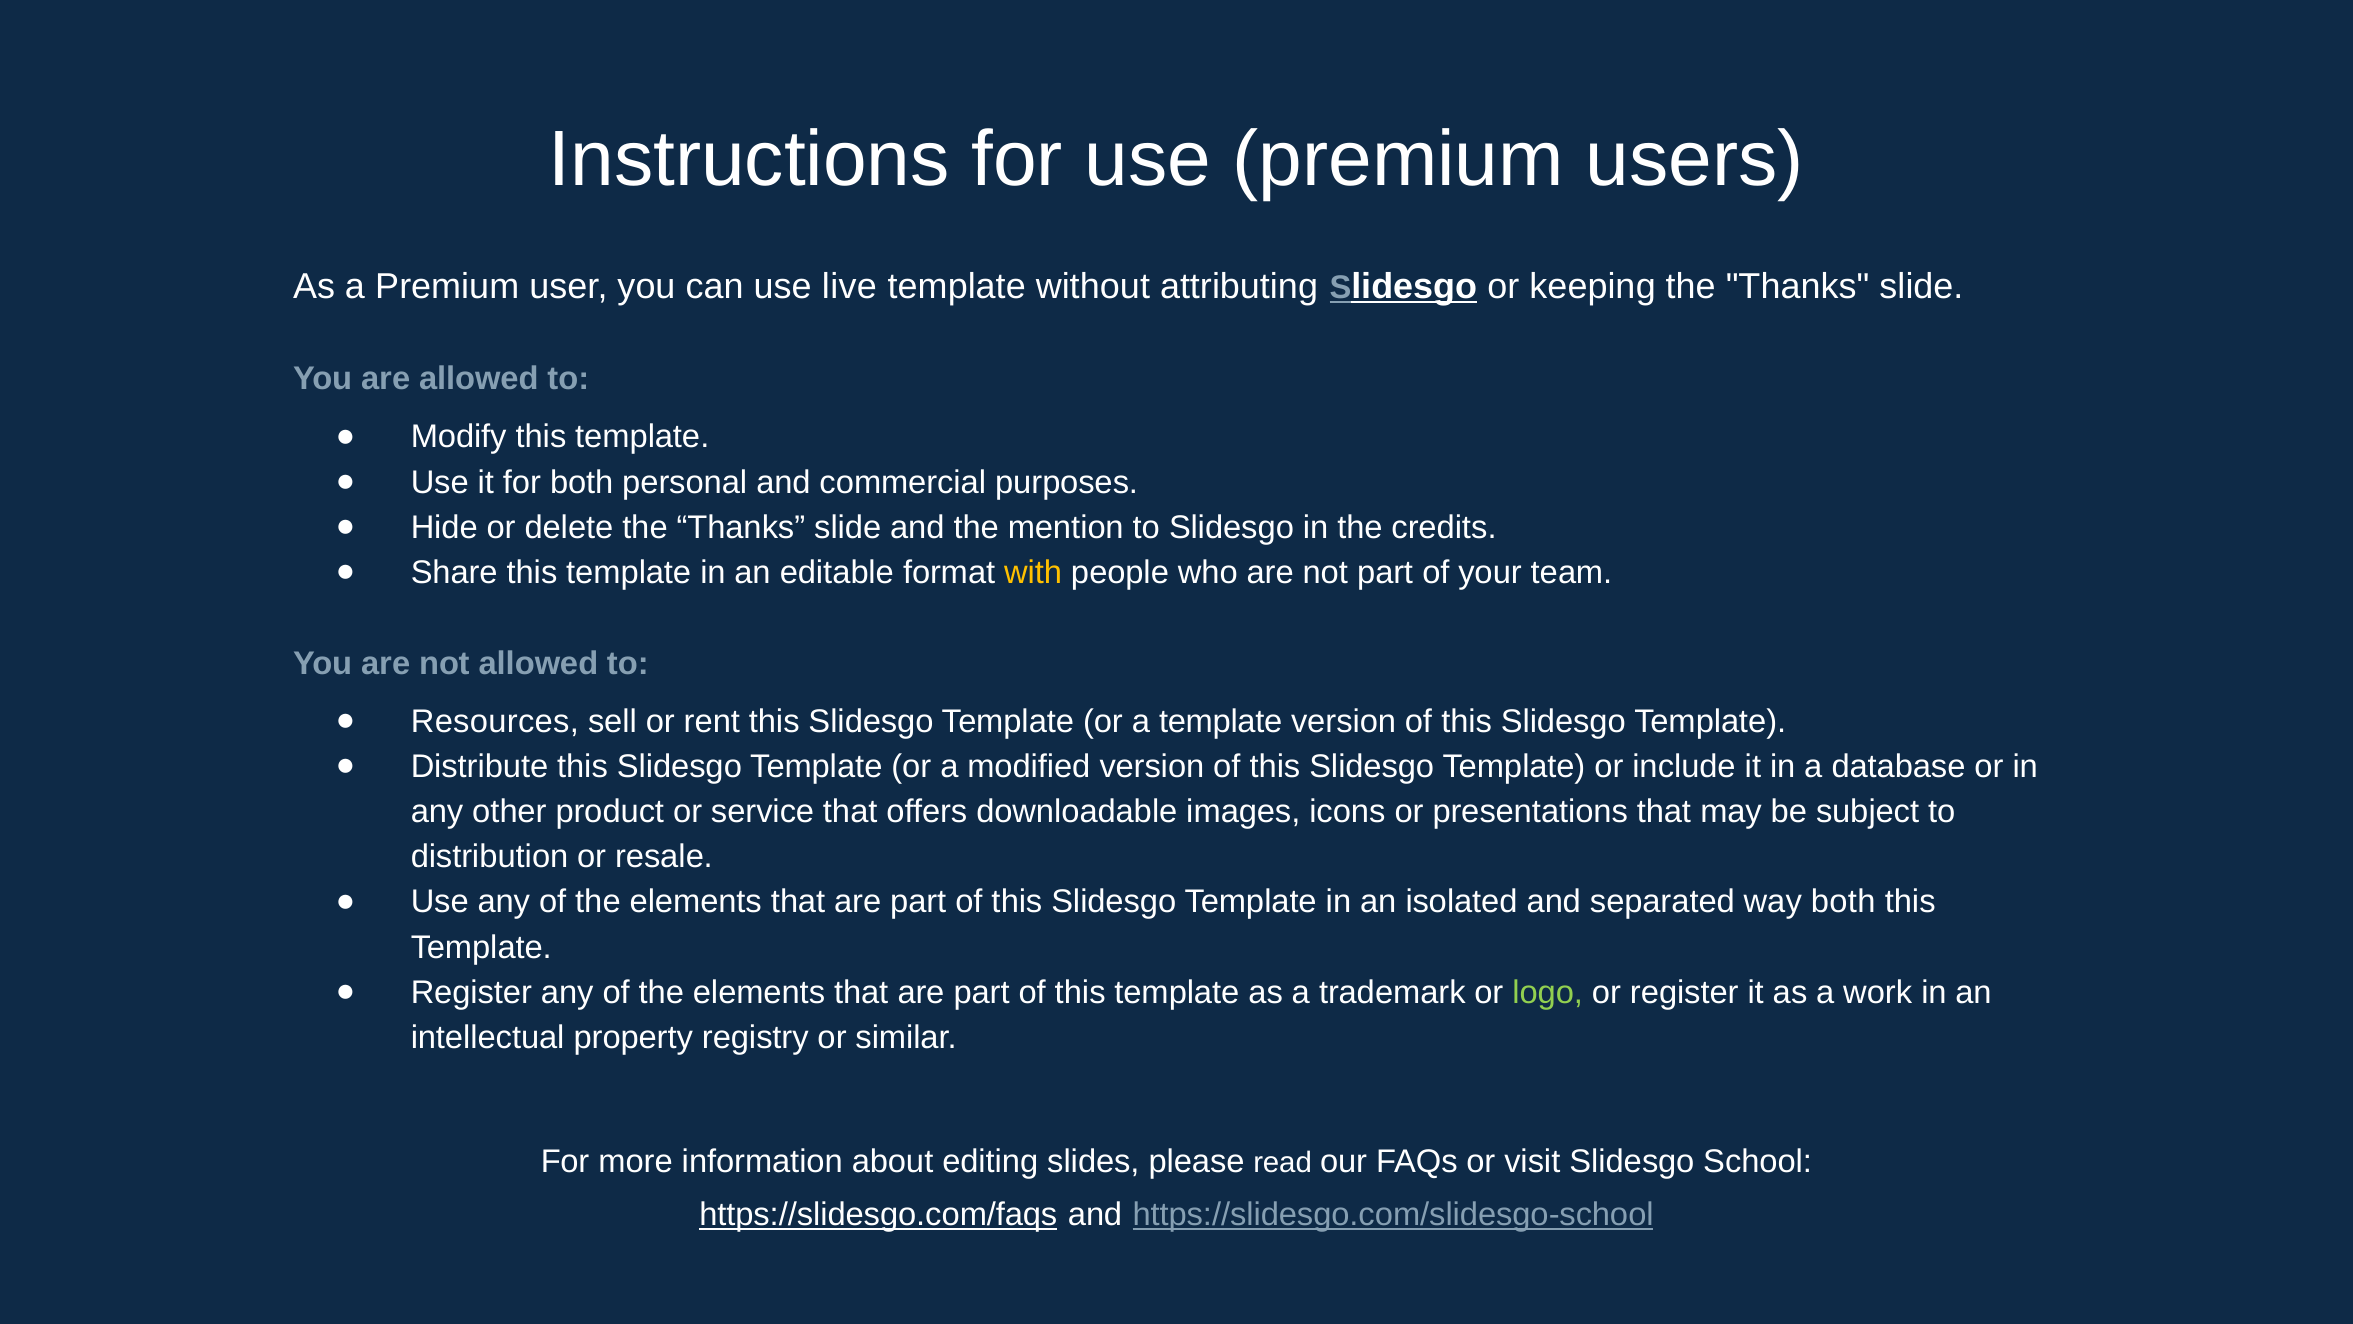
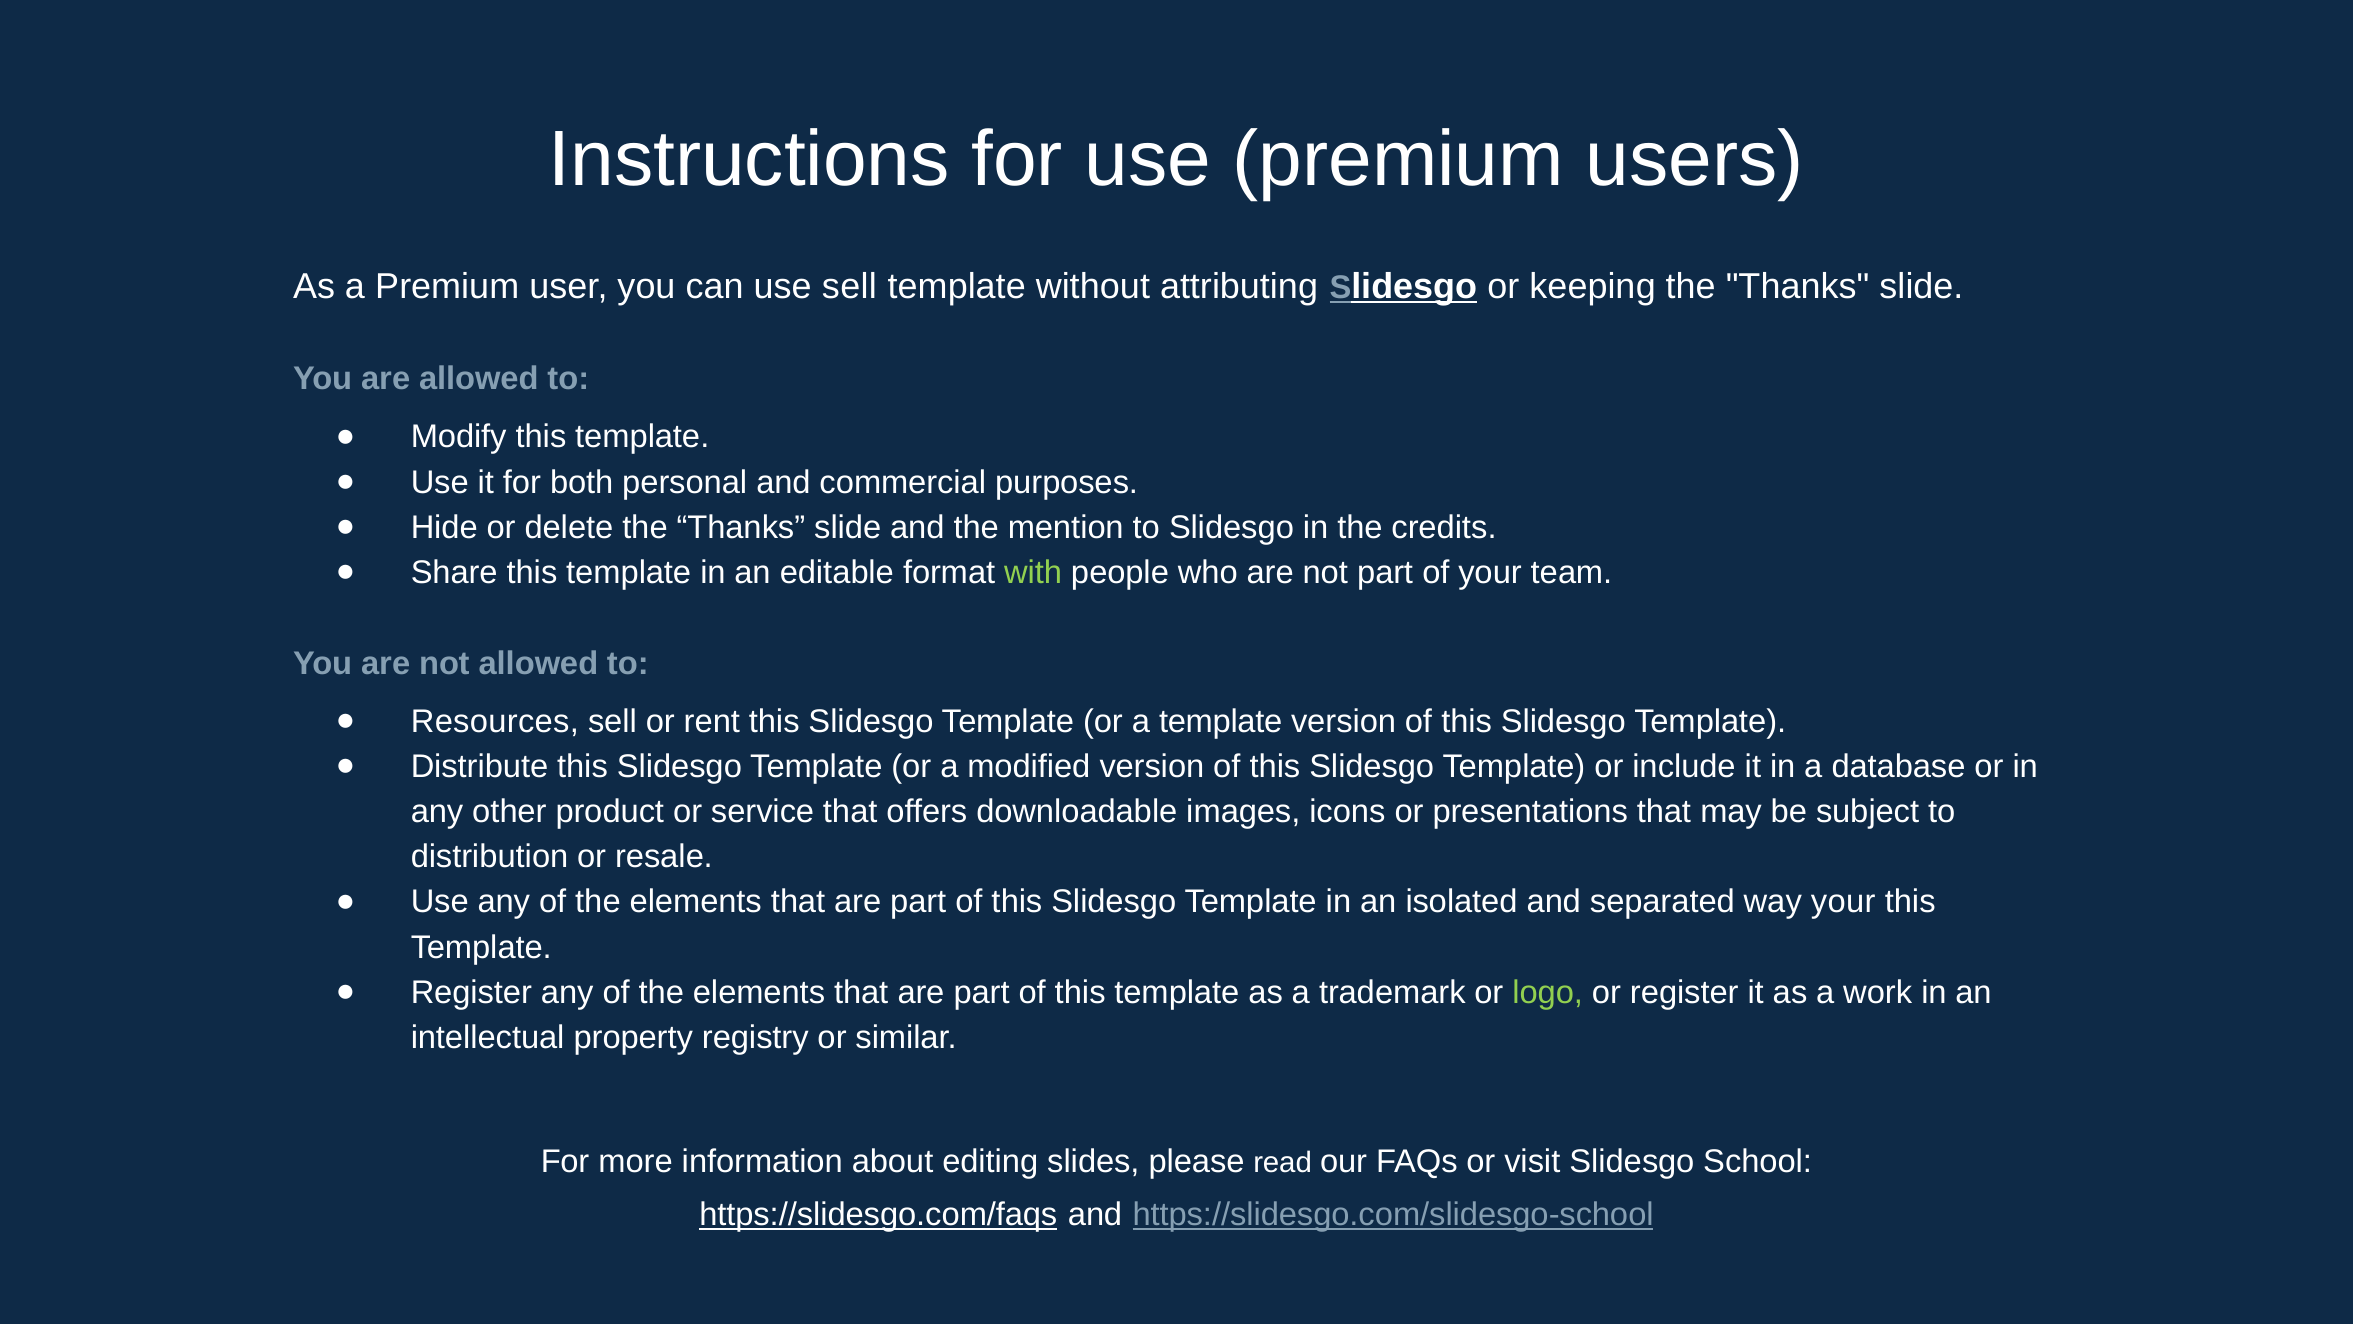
use live: live -> sell
with colour: yellow -> light green
way both: both -> your
